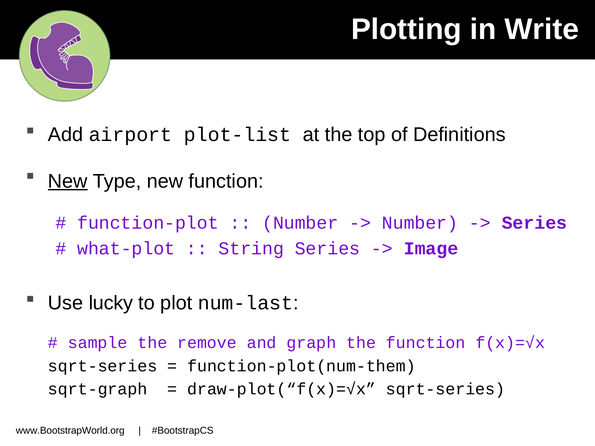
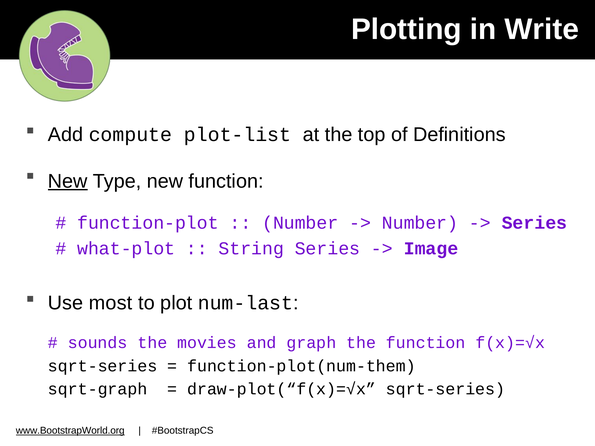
airport: airport -> compute
lucky: lucky -> most
sample: sample -> sounds
remove: remove -> movies
www.BootstrapWorld.org underline: none -> present
